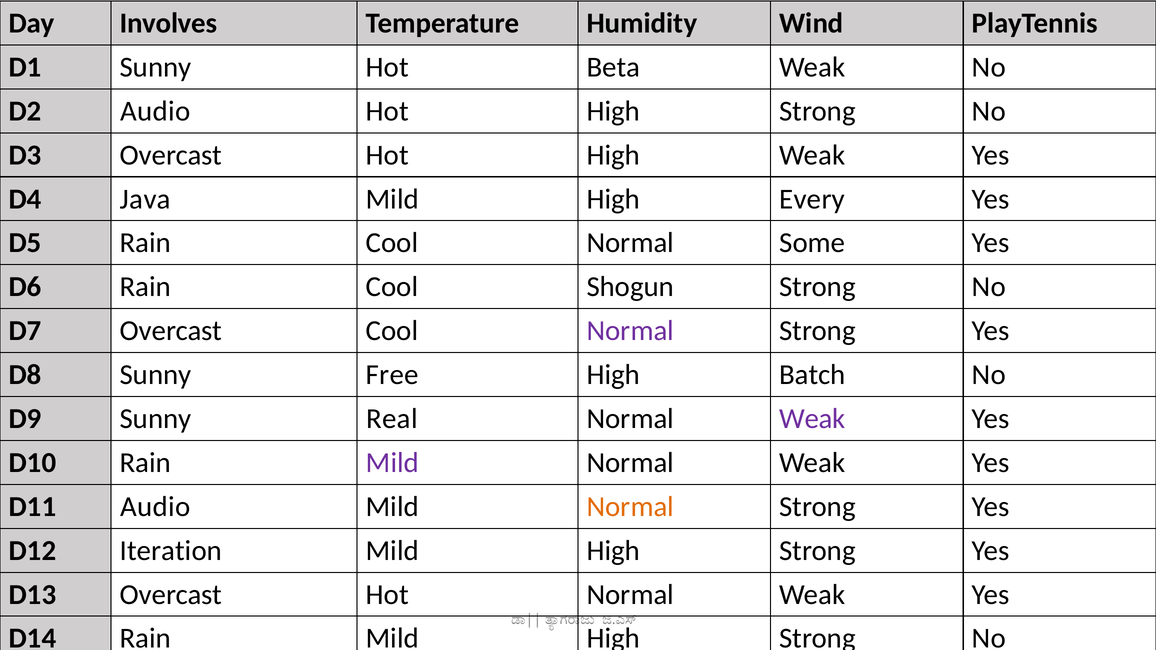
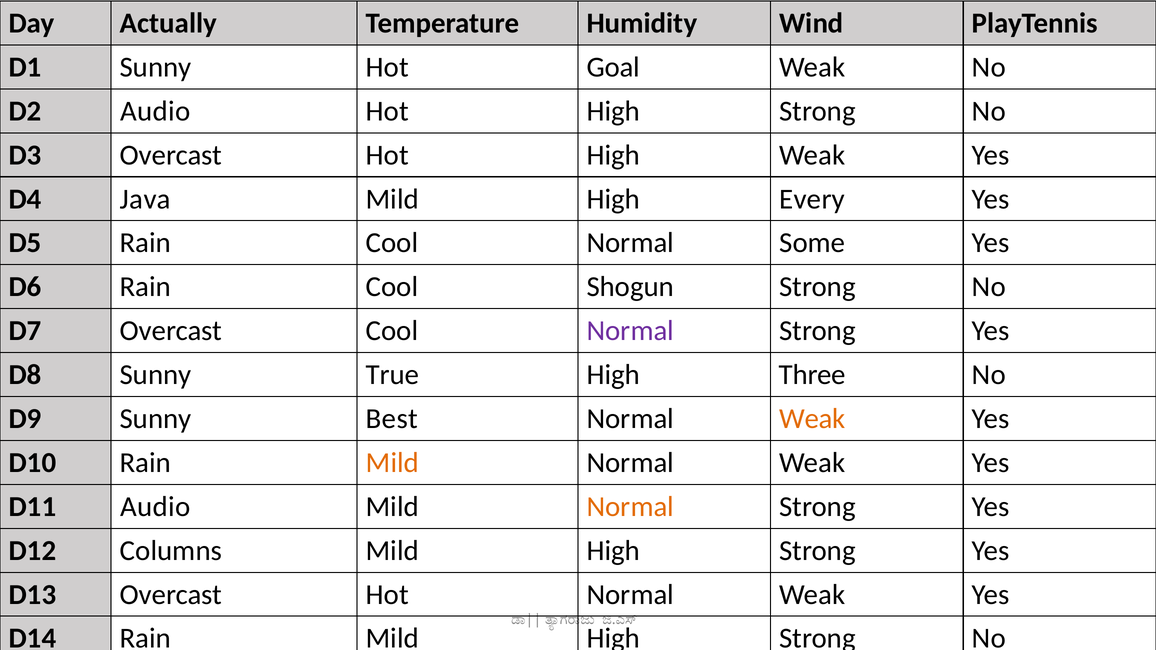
Involves: Involves -> Actually
Beta: Beta -> Goal
Free: Free -> True
Batch: Batch -> Three
Real: Real -> Best
Weak at (812, 419) colour: purple -> orange
Mild at (392, 463) colour: purple -> orange
Iteration: Iteration -> Columns
